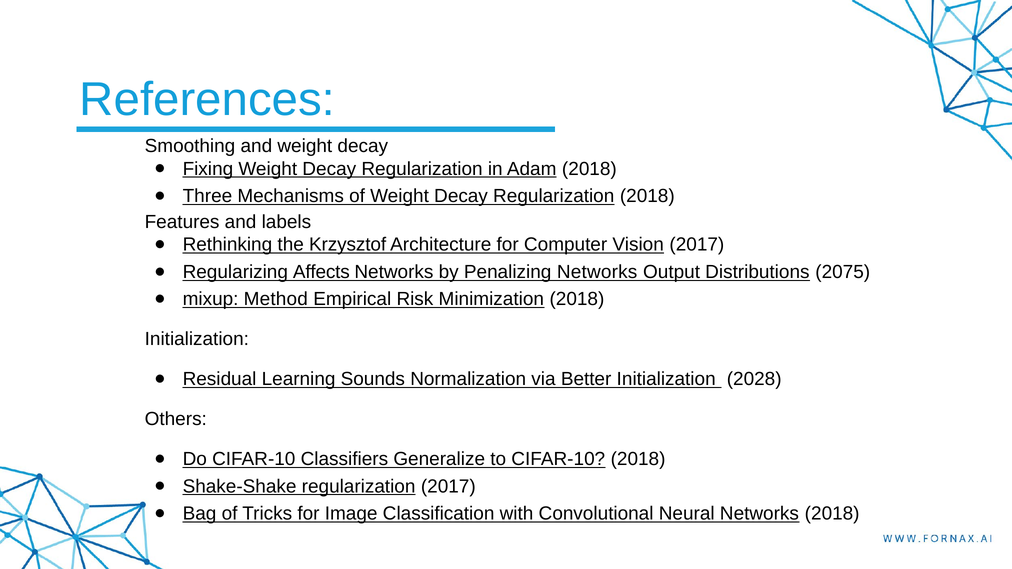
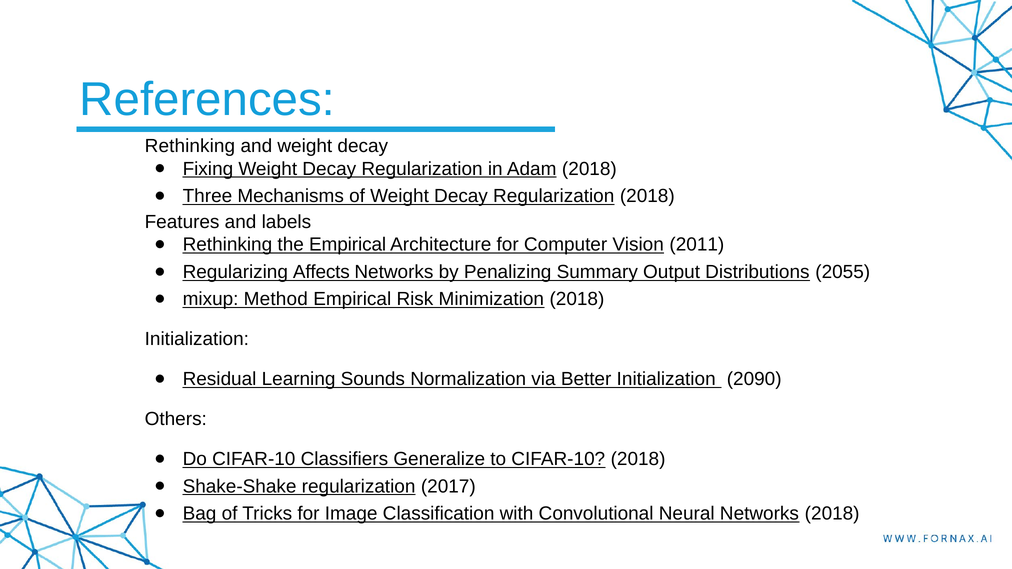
Smoothing at (190, 146): Smoothing -> Rethinking
the Krzysztof: Krzysztof -> Empirical
Vision 2017: 2017 -> 2011
Penalizing Networks: Networks -> Summary
2075: 2075 -> 2055
2028: 2028 -> 2090
